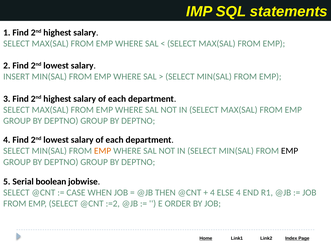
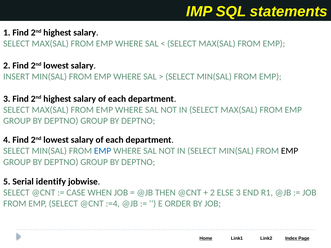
EMP at (103, 151) colour: orange -> blue
boolean: boolean -> identify
4 at (212, 193): 4 -> 2
ELSE 4: 4 -> 3
:=2: :=2 -> :=4
